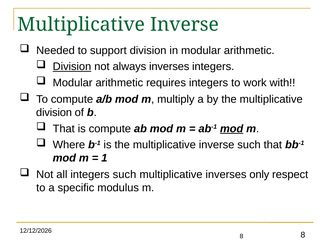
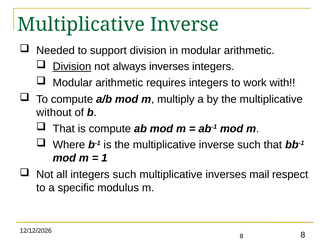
division at (54, 113): division -> without
mod at (232, 129) underline: present -> none
only: only -> mail
